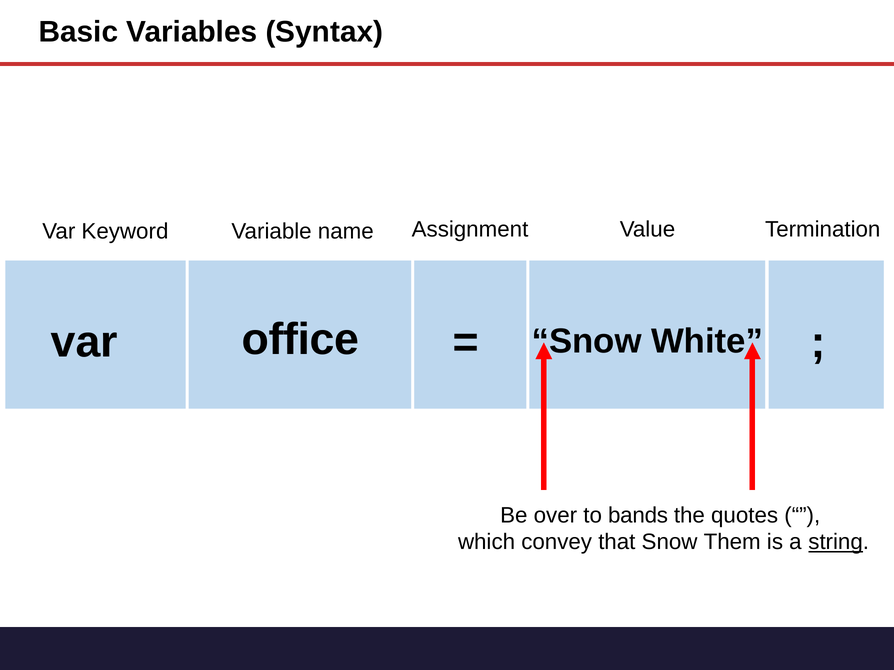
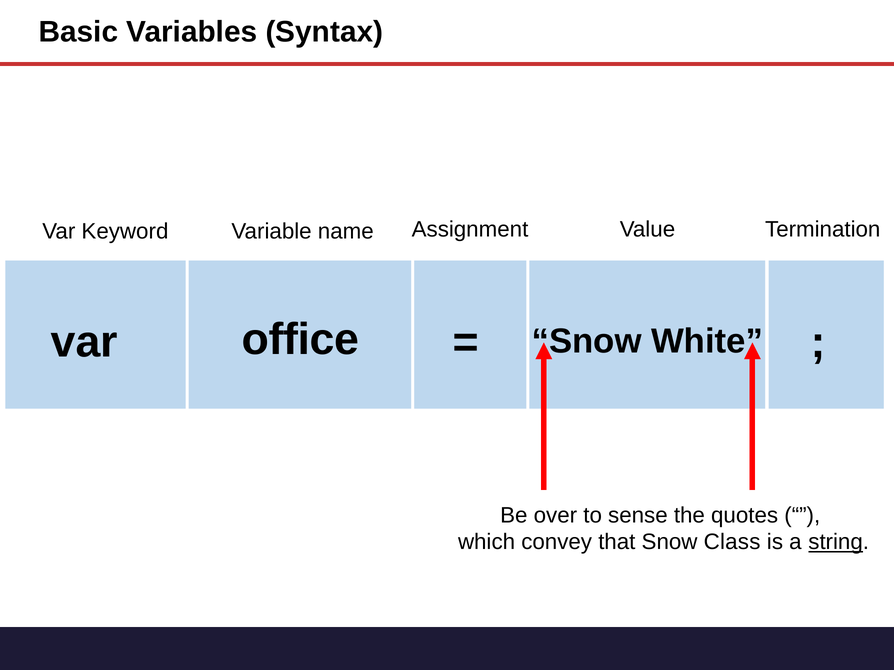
bands: bands -> sense
Them: Them -> Class
